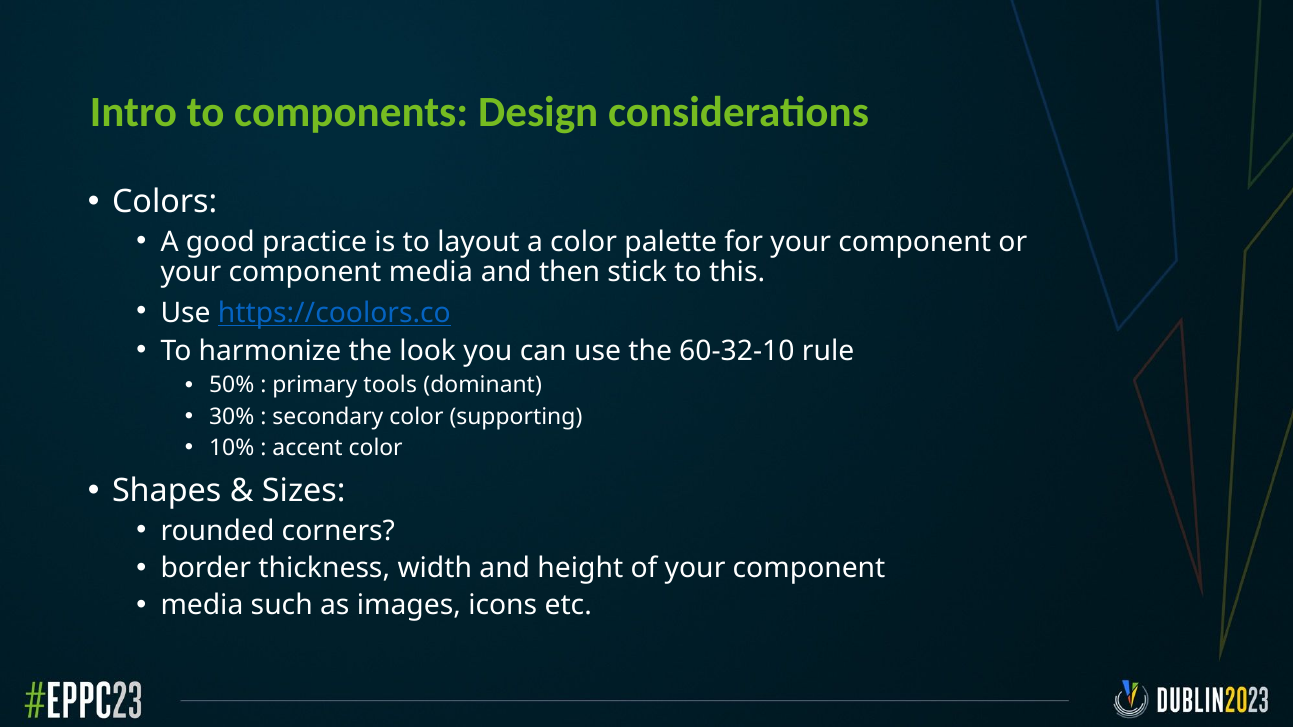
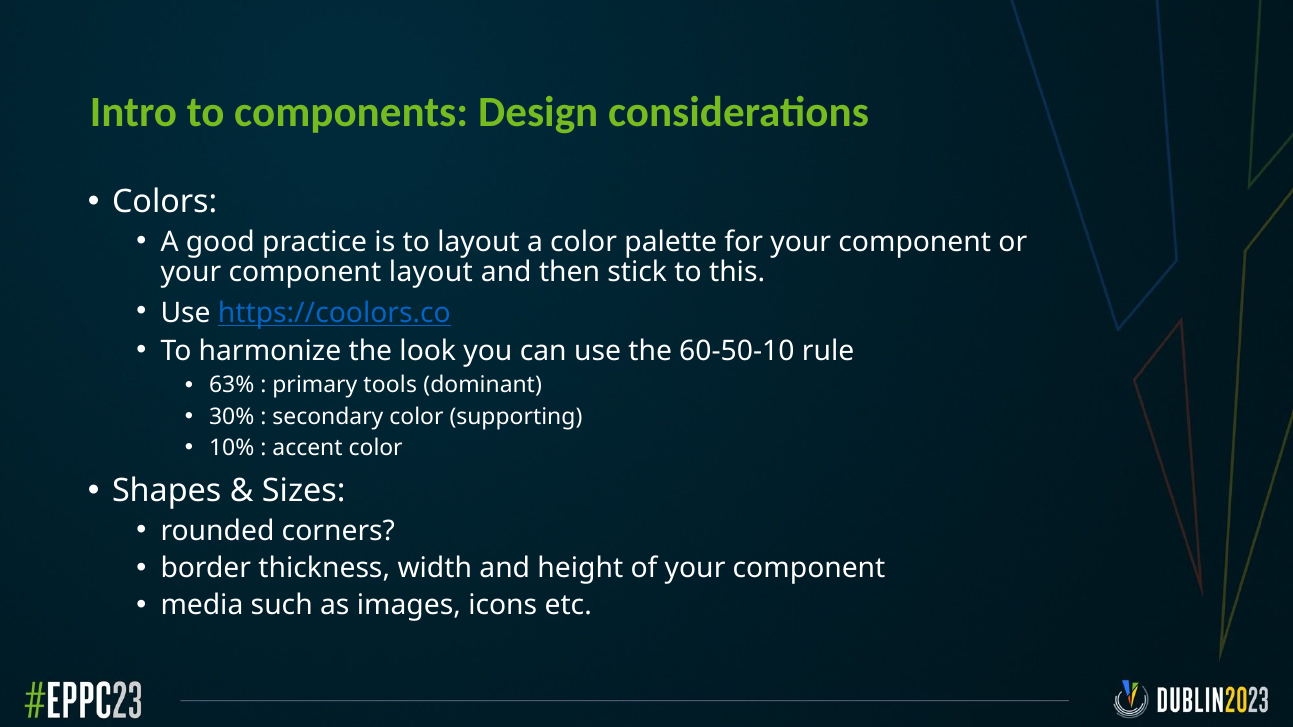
component media: media -> layout
60-32-10: 60-32-10 -> 60-50-10
50%: 50% -> 63%
